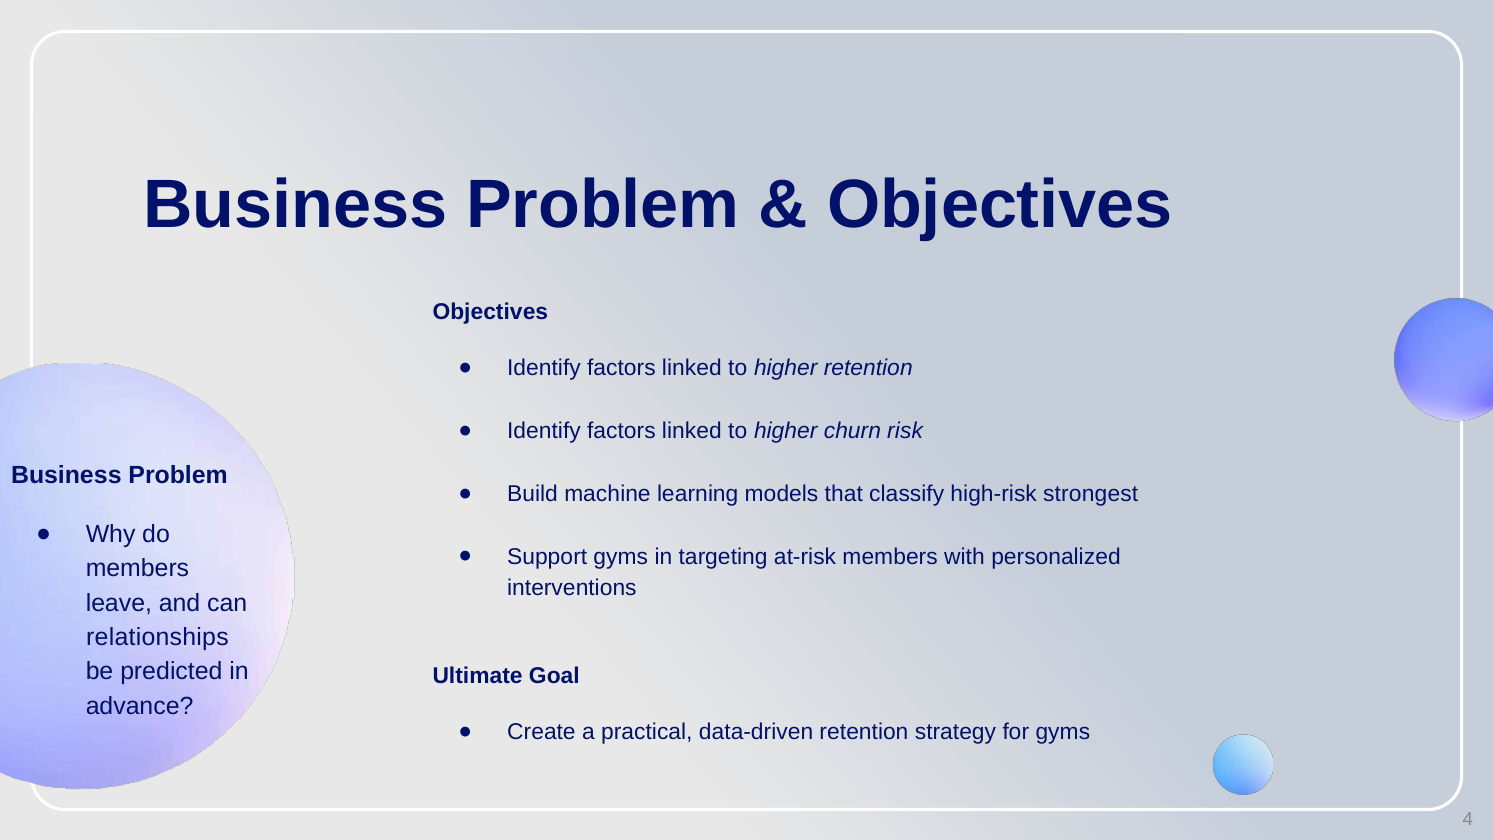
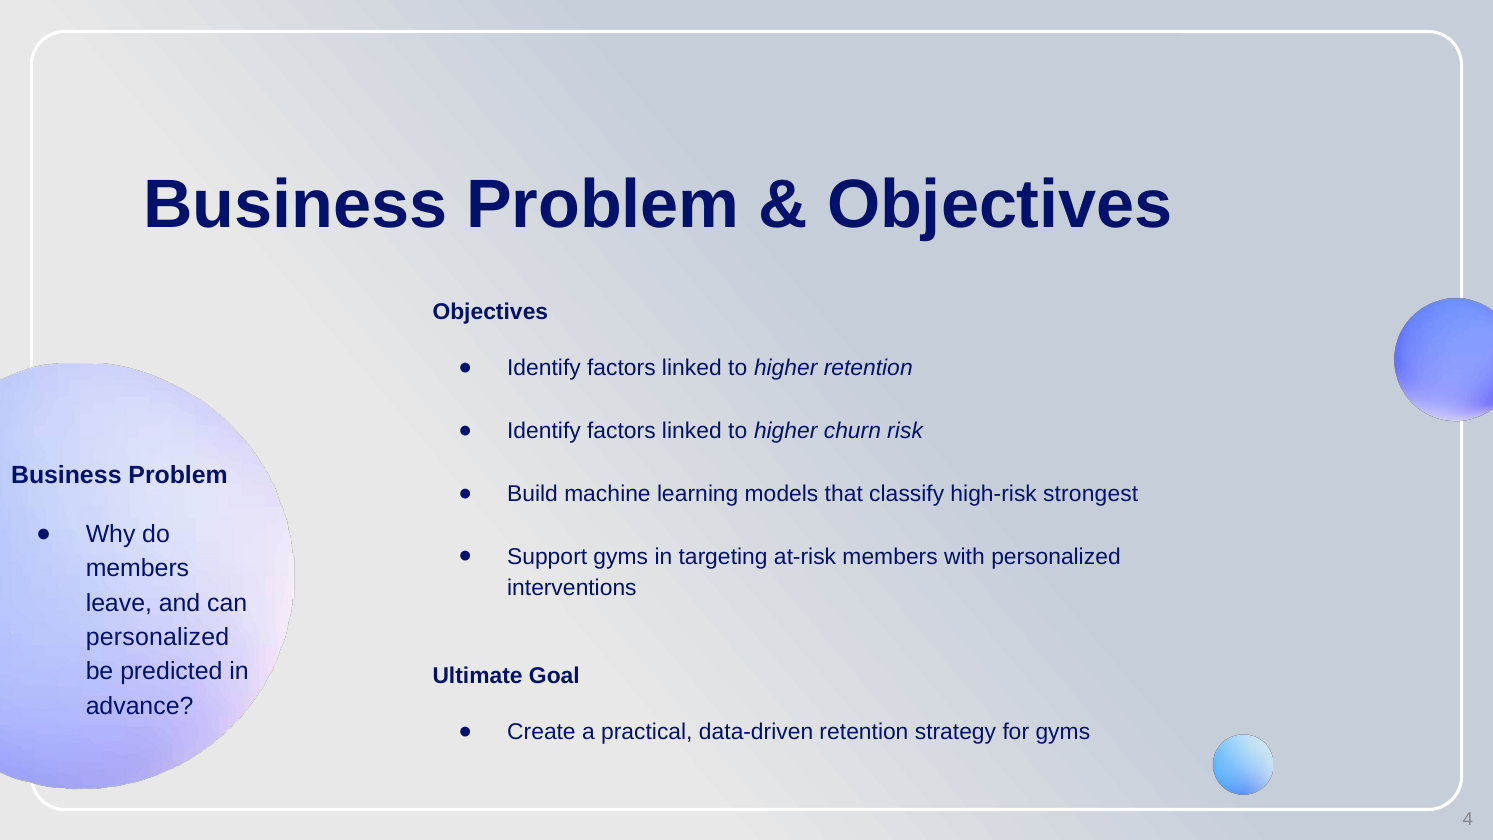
relationships at (157, 637): relationships -> personalized
